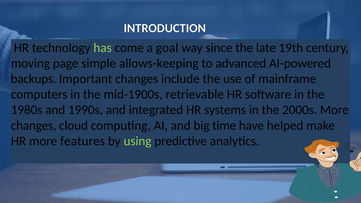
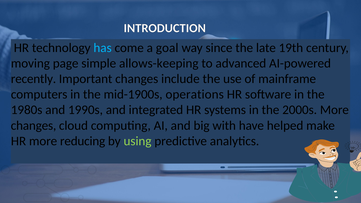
has colour: light green -> light blue
backups: backups -> recently
retrievable: retrievable -> operations
time: time -> with
features: features -> reducing
